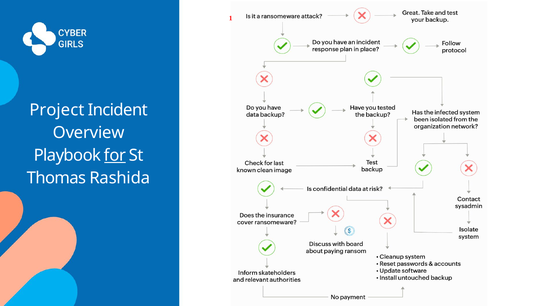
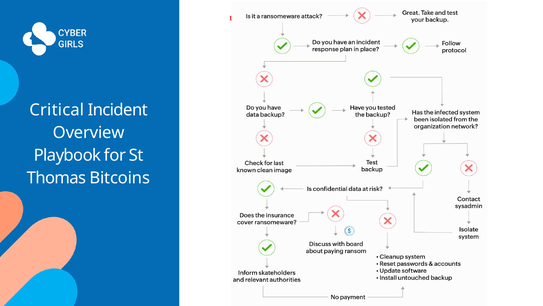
Project: Project -> Critical
for underline: present -> none
Rashida: Rashida -> Bitcoins
